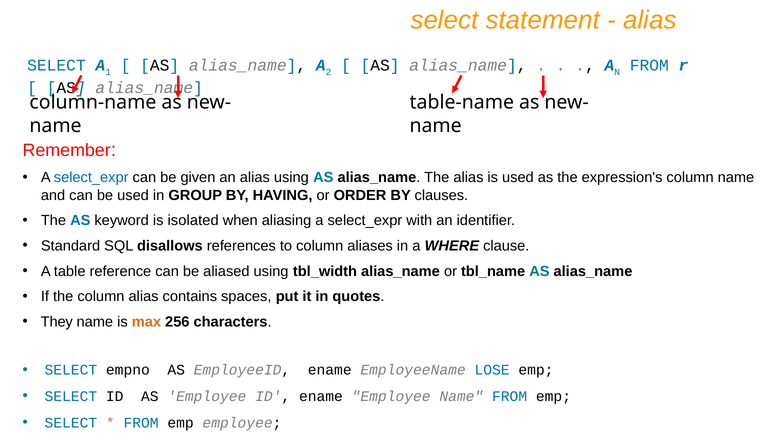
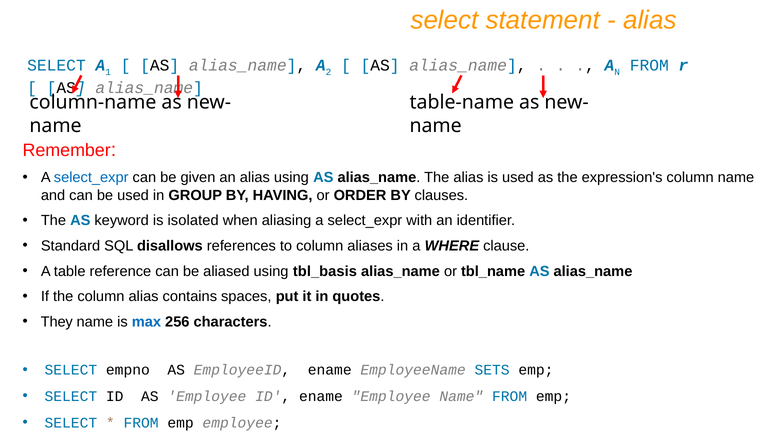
tbl_width: tbl_width -> tbl_basis
max colour: orange -> blue
LOSE: LOSE -> SETS
